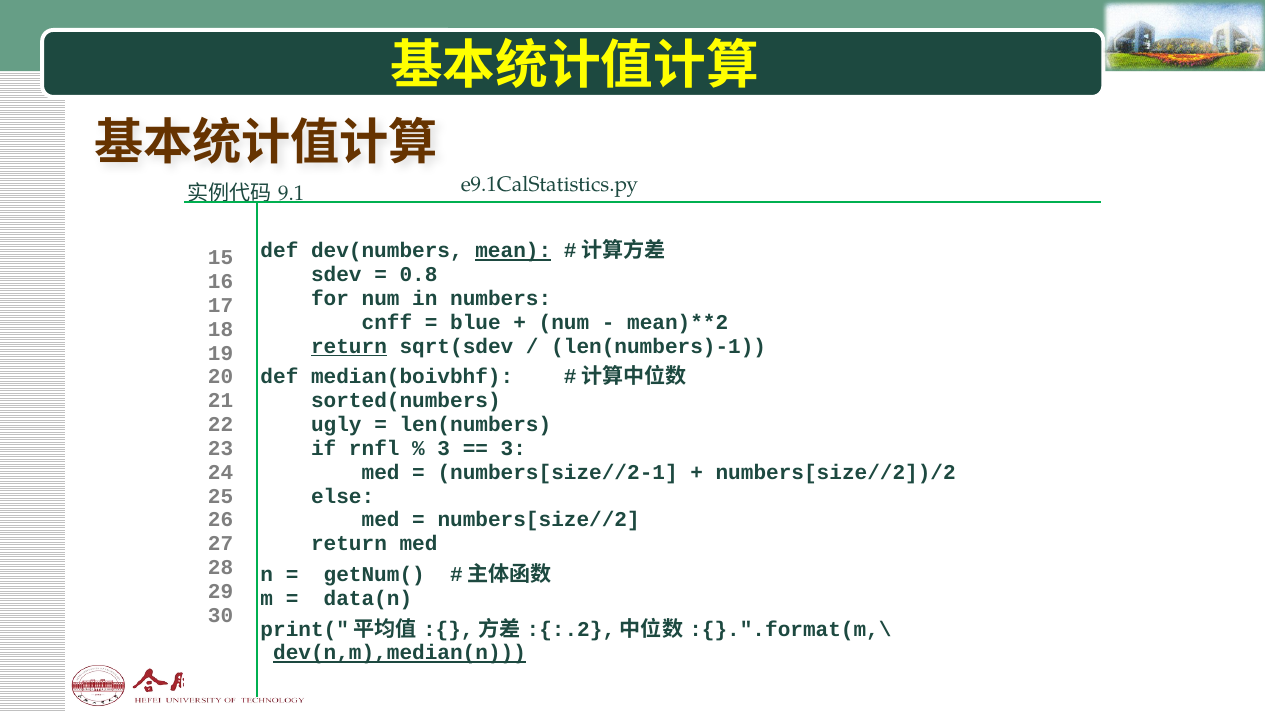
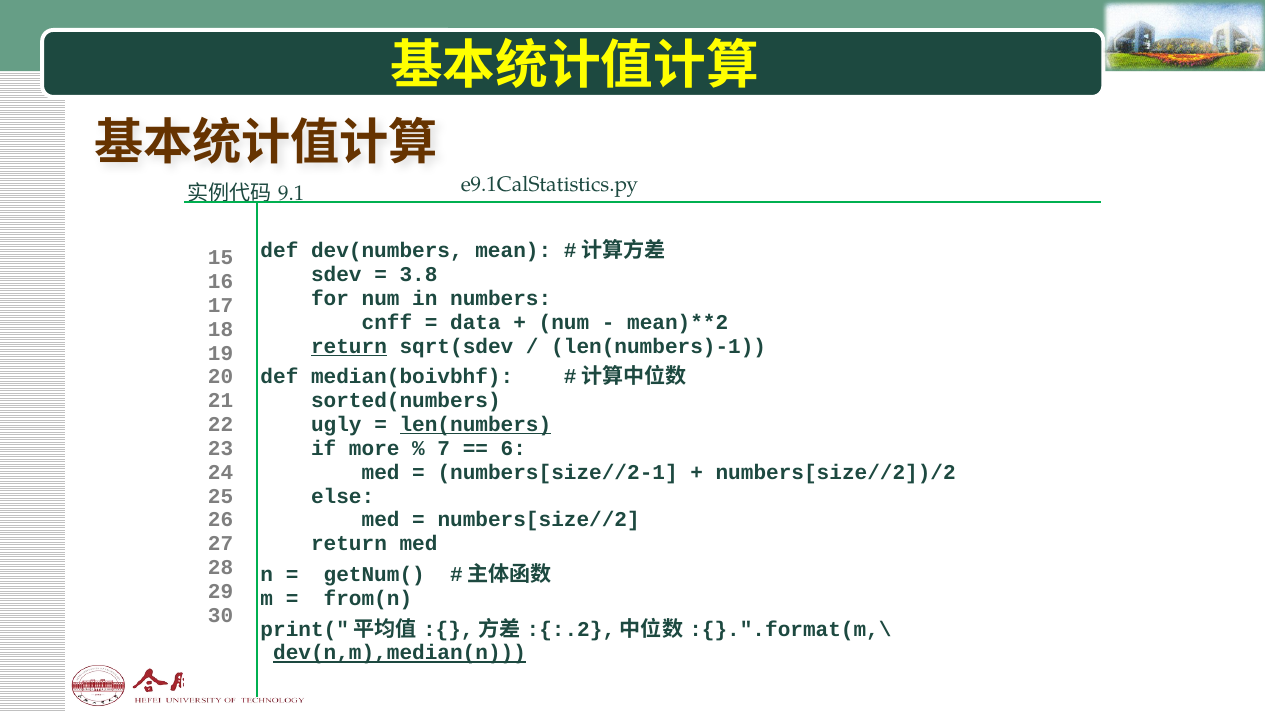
mean underline: present -> none
0.8: 0.8 -> 3.8
blue: blue -> data
len(numbers underline: none -> present
rnfl: rnfl -> more
3 at (444, 448): 3 -> 7
3 at (513, 448): 3 -> 6
data(n: data(n -> from(n
